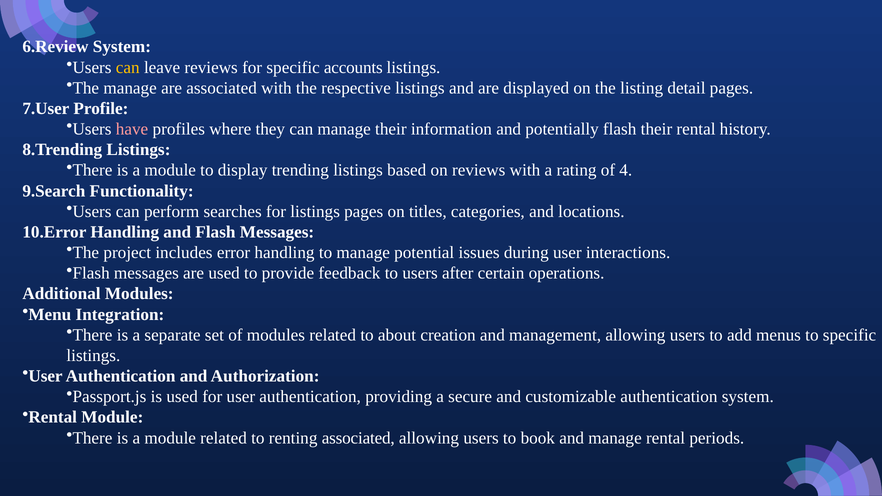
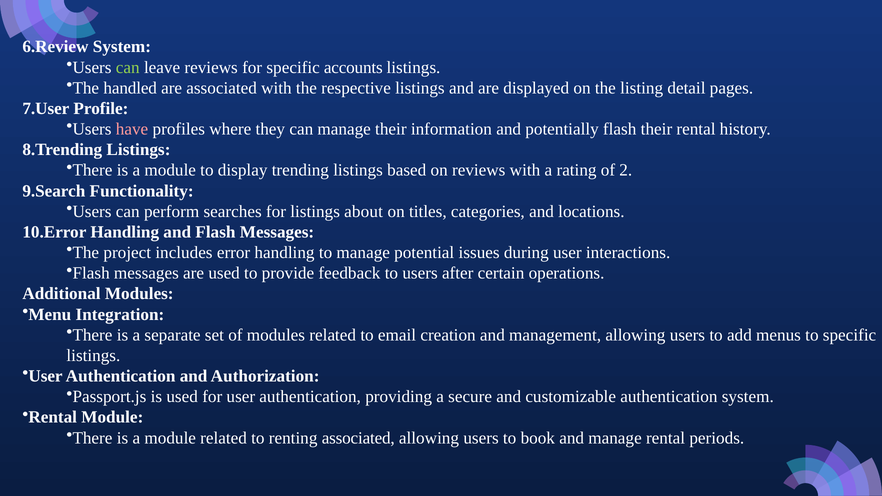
can at (128, 67) colour: yellow -> light green
The manage: manage -> handled
4: 4 -> 2
listings pages: pages -> about
about: about -> email
